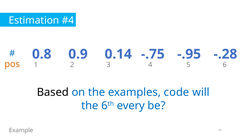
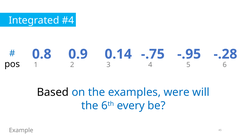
Estimation: Estimation -> Integrated
pos colour: orange -> black
code: code -> were
